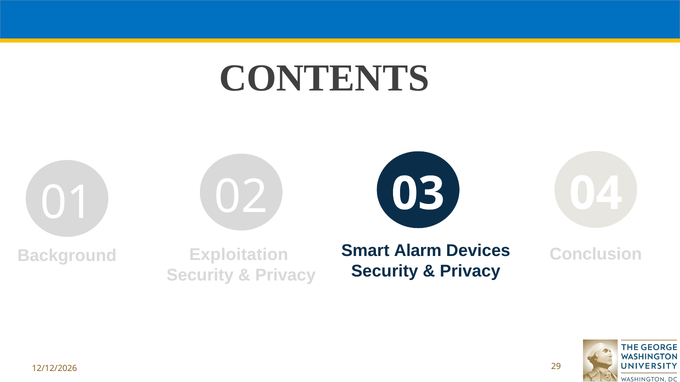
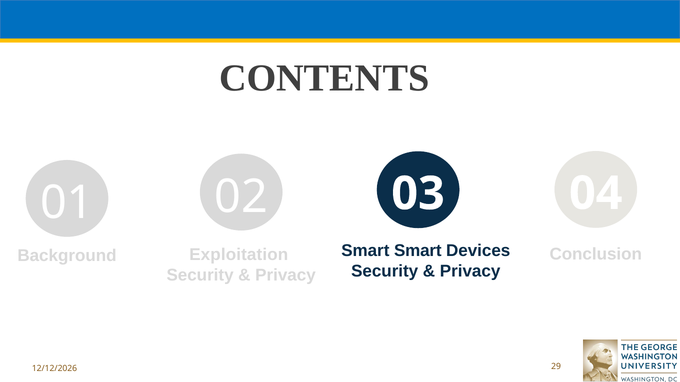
Smart Alarm: Alarm -> Smart
